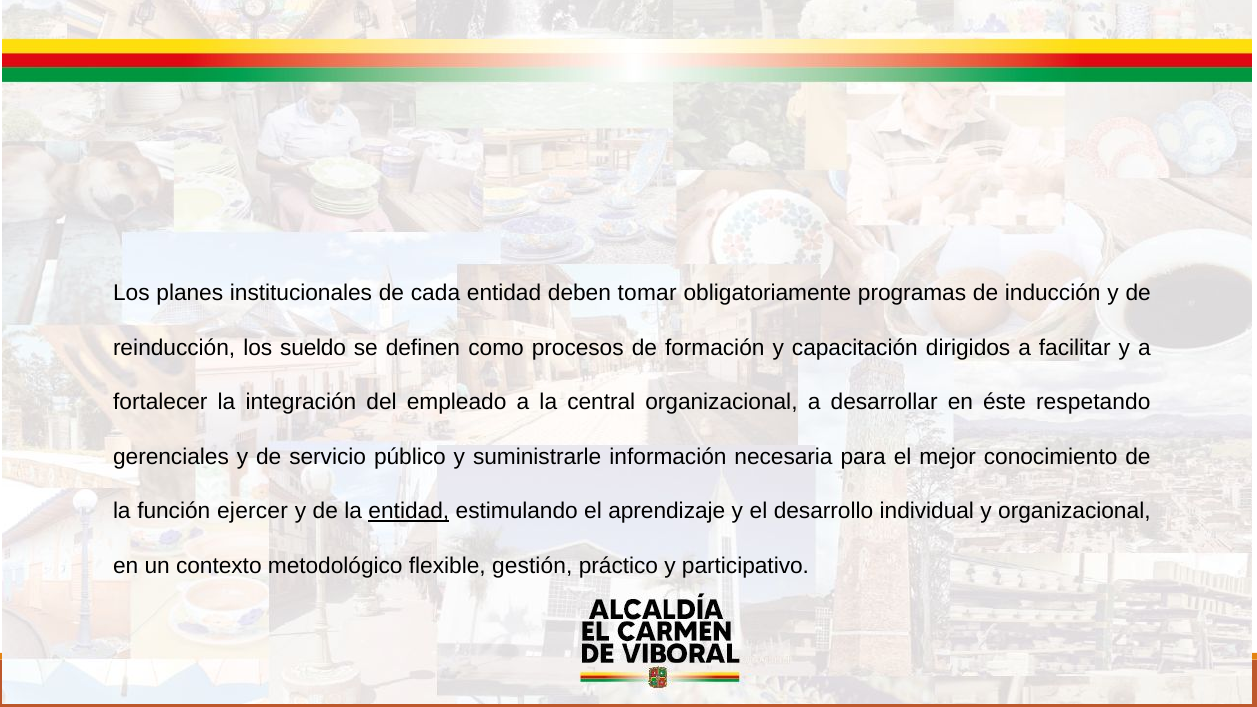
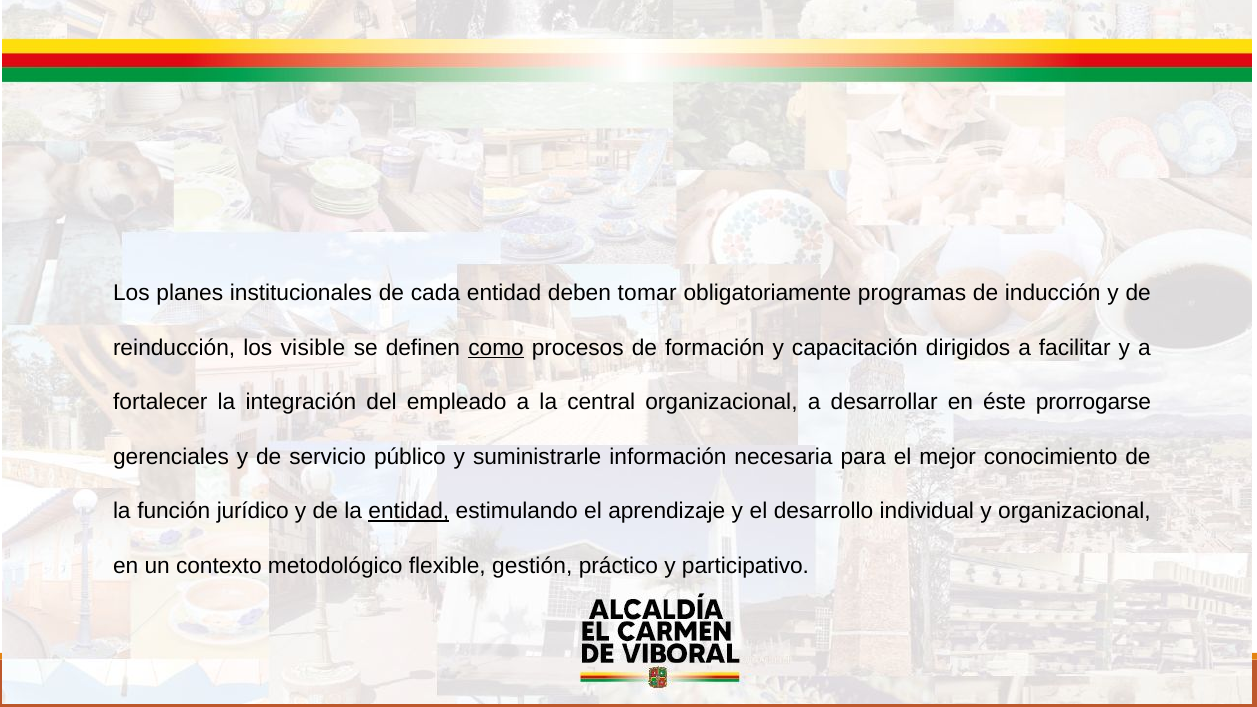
sueldo: sueldo -> visible
como underline: none -> present
respetando: respetando -> prorrogarse
ejercer: ejercer -> jurídico
